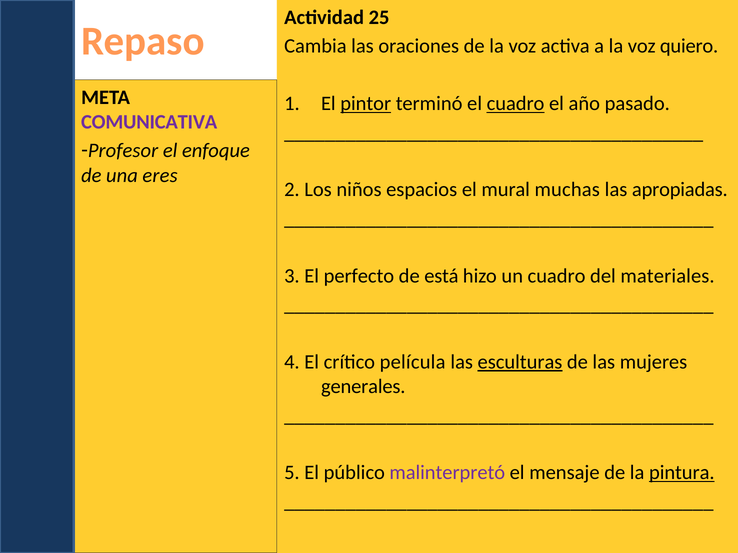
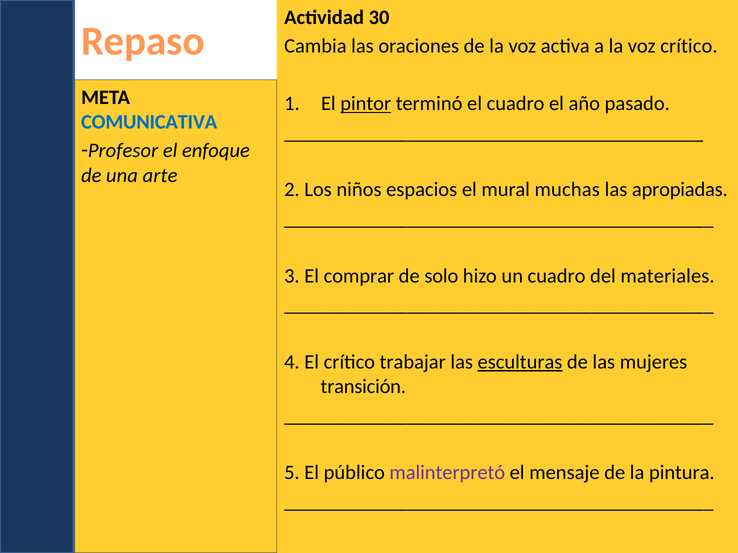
25: 25 -> 30
voz quiero: quiero -> crítico
cuadro at (516, 104) underline: present -> none
COMUNICATIVA colour: purple -> blue
eres: eres -> arte
perfecto: perfecto -> comprar
está: está -> solo
película: película -> trabajar
generales: generales -> transición
pintura underline: present -> none
